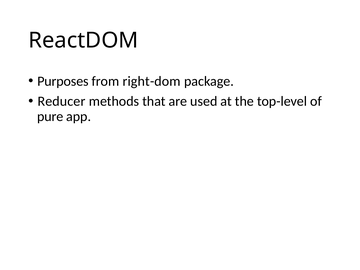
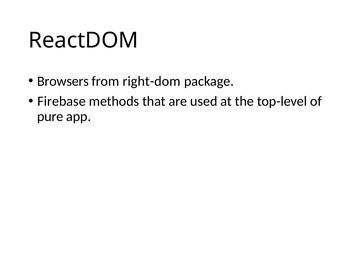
Purposes: Purposes -> Browsers
Reducer: Reducer -> Firebase
